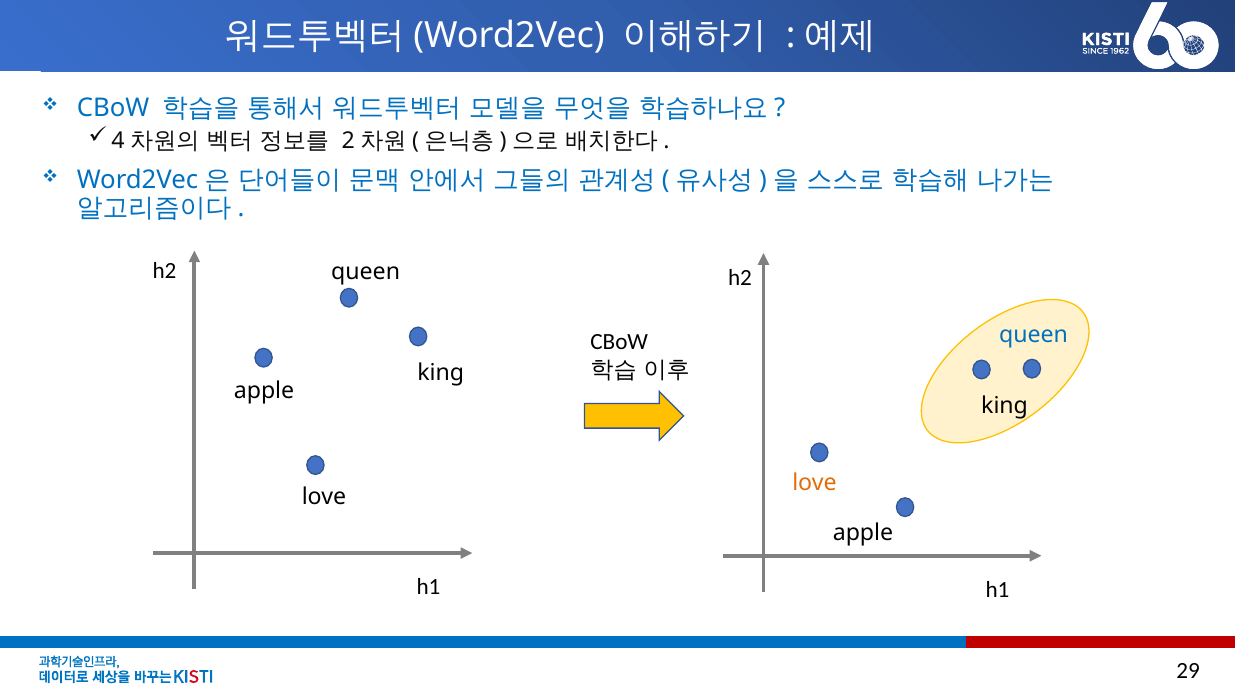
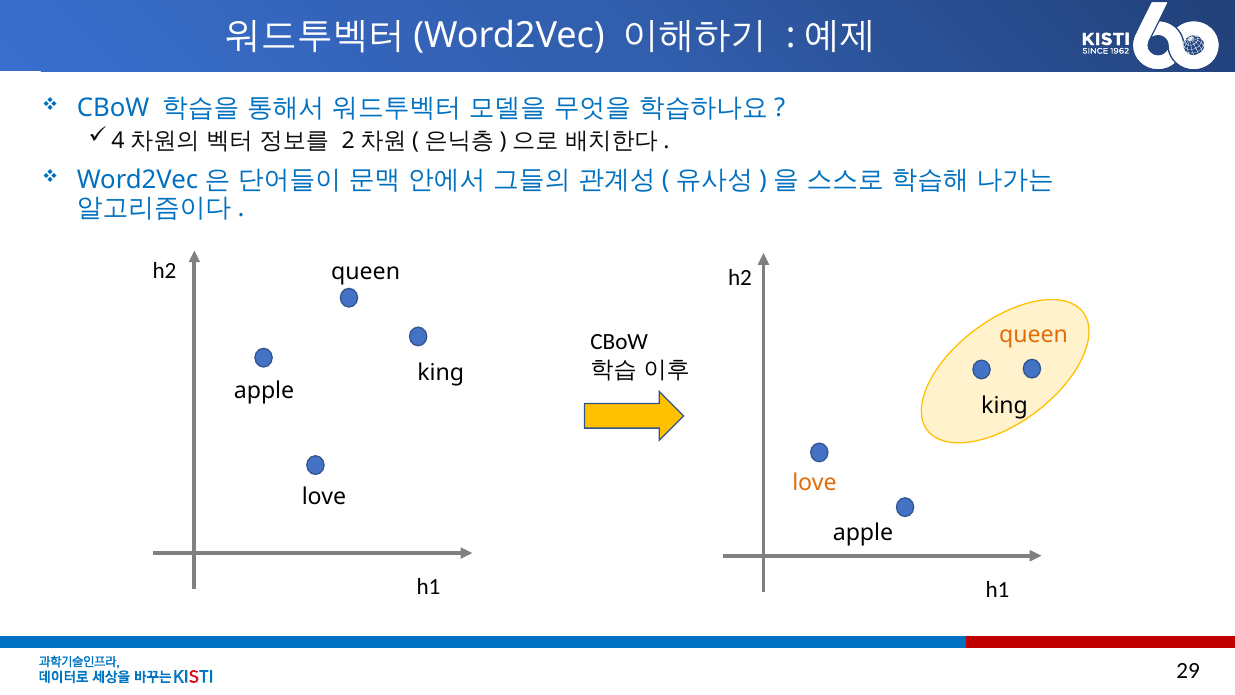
queen at (1034, 335) colour: blue -> orange
